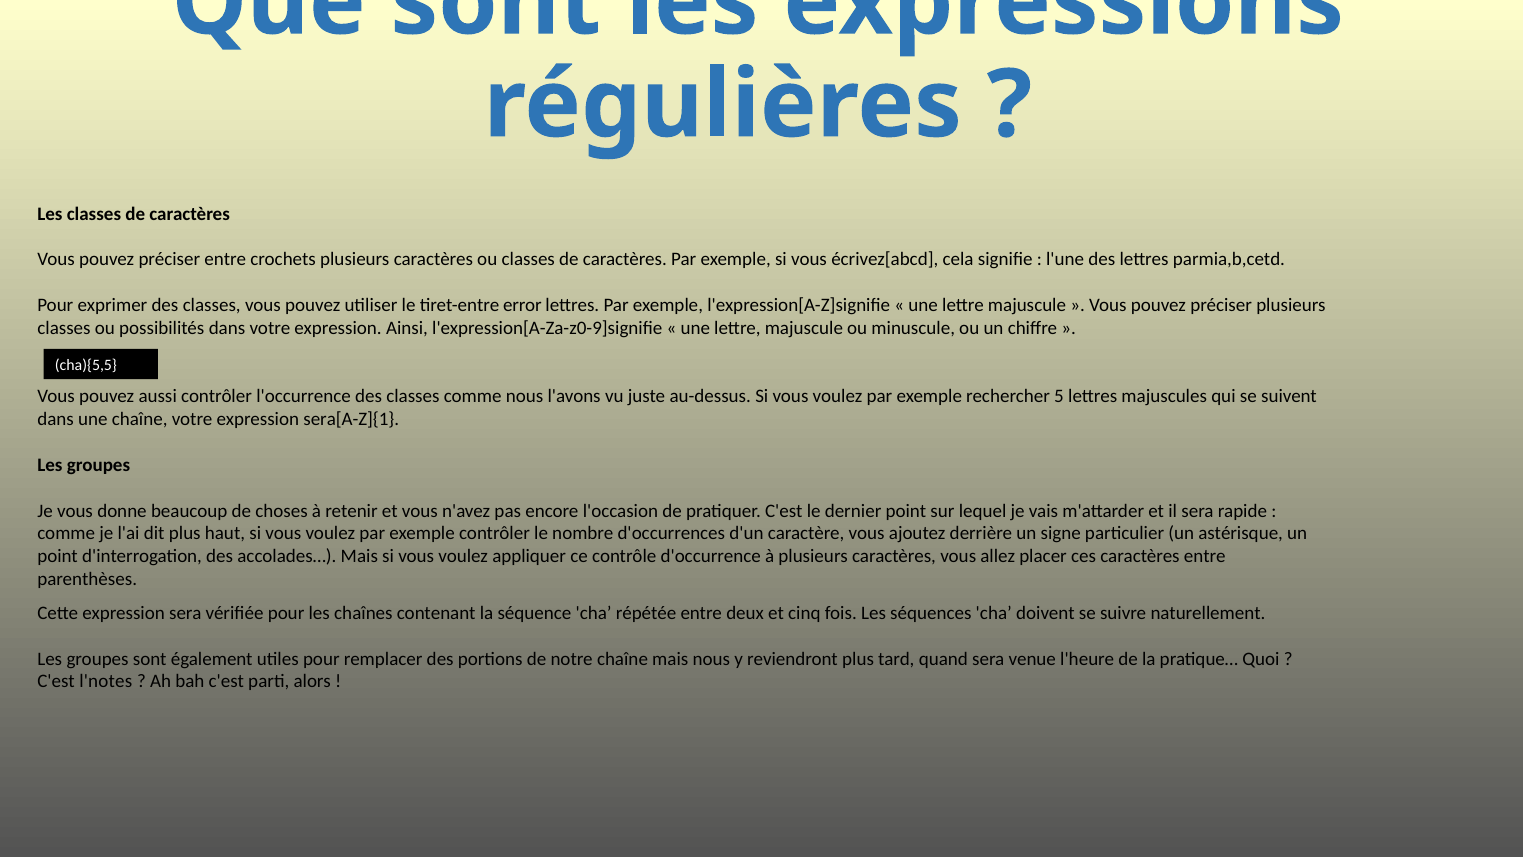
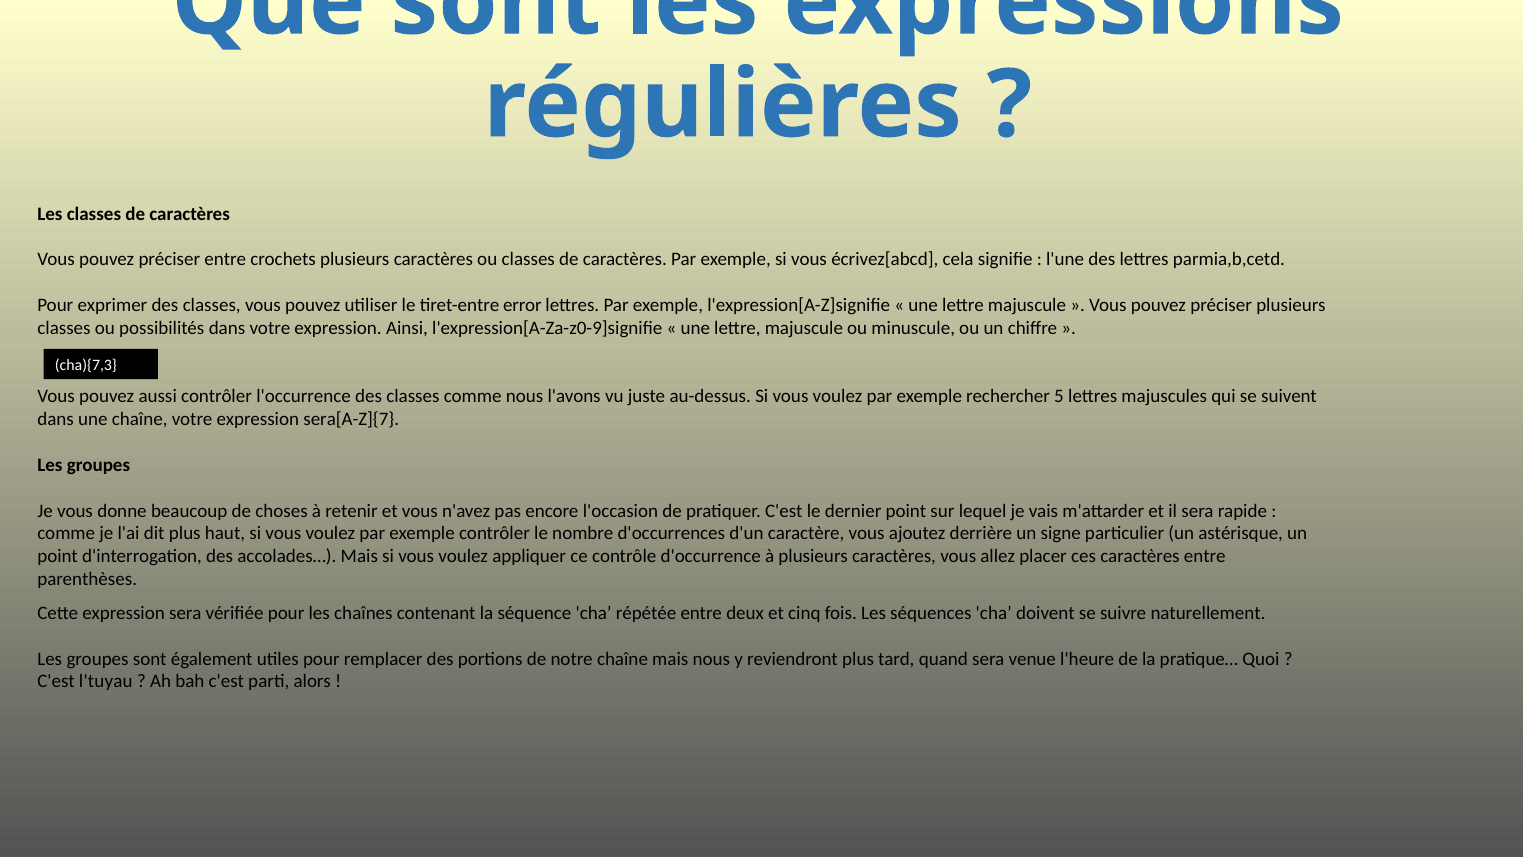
cha){5,5: cha){5,5 -> cha){7,3
sera[A-Z]{1: sera[A-Z]{1 -> sera[A-Z]{7
l'notes: l'notes -> l'tuyau
